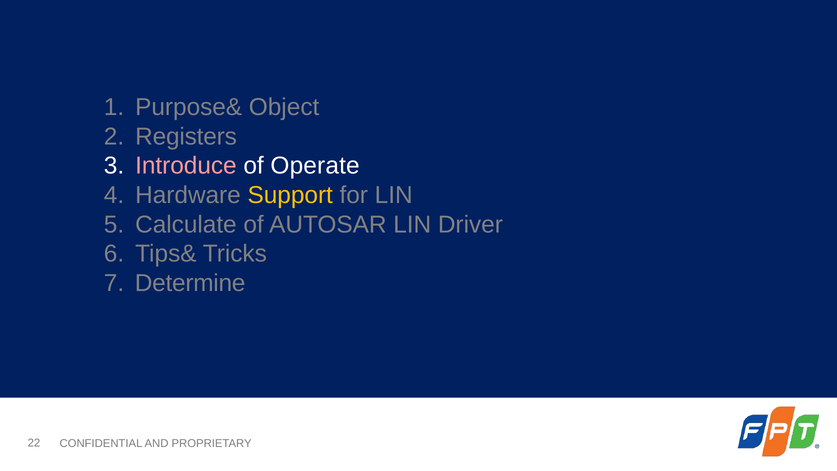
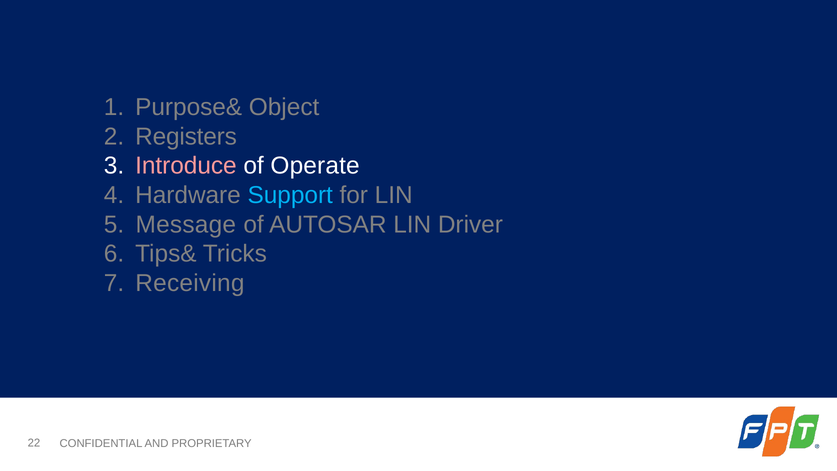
Support colour: yellow -> light blue
Calculate: Calculate -> Message
Determine: Determine -> Receiving
